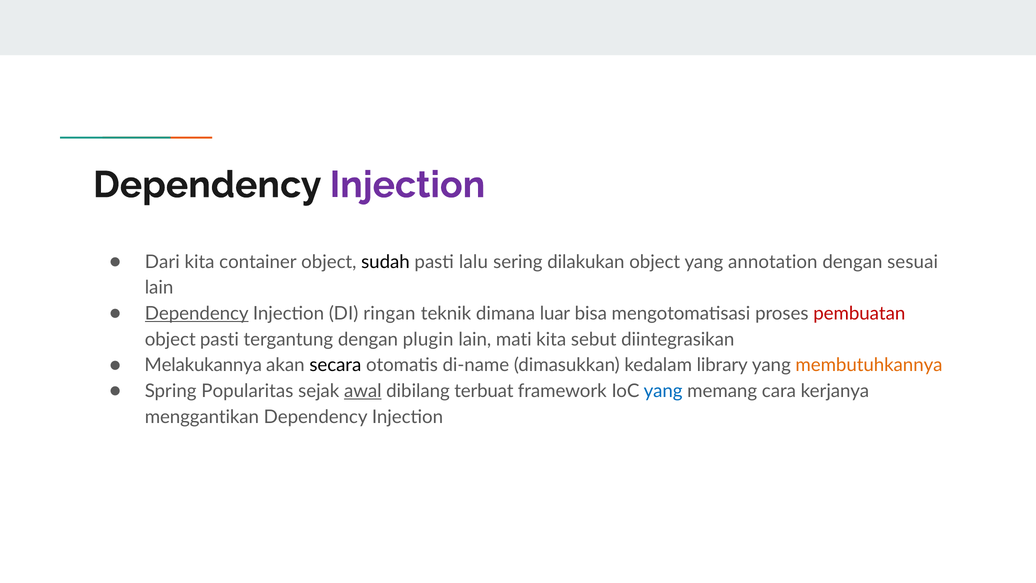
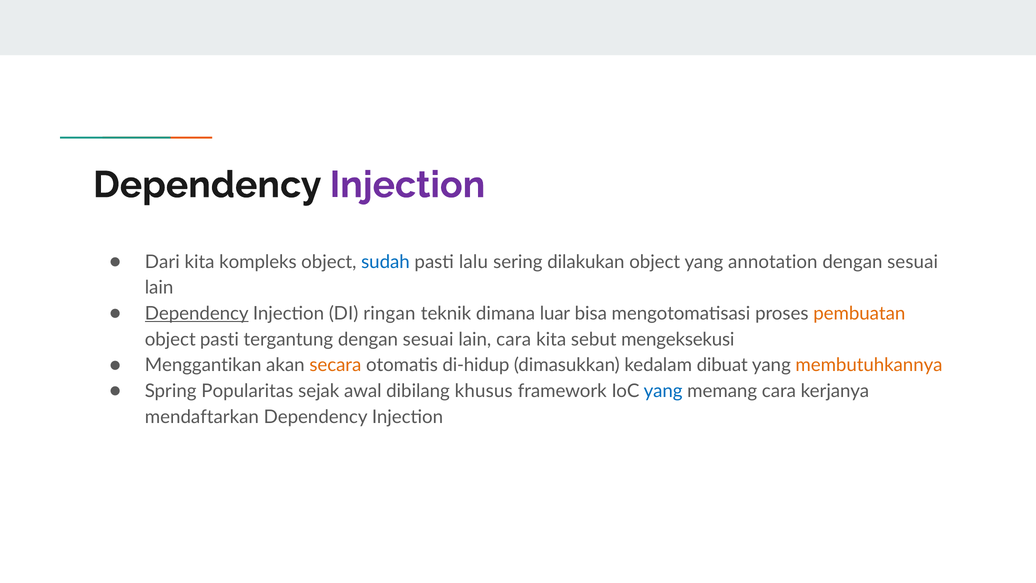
container: container -> kompleks
sudah colour: black -> blue
pembuatan colour: red -> orange
tergantung dengan plugin: plugin -> sesuai
lain mati: mati -> cara
diintegrasikan: diintegrasikan -> mengeksekusi
Melakukannya: Melakukannya -> Menggantikan
secara colour: black -> orange
di-name: di-name -> di-hidup
library: library -> dibuat
awal underline: present -> none
terbuat: terbuat -> khusus
menggantikan: menggantikan -> mendaftarkan
